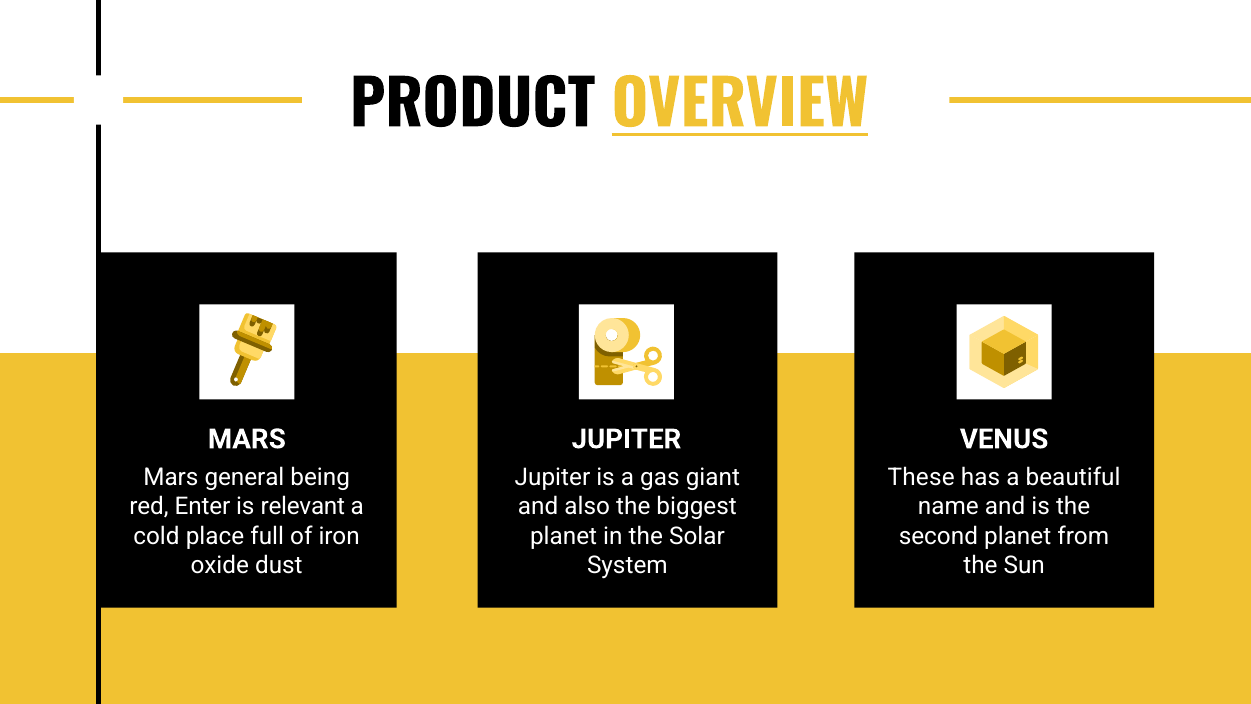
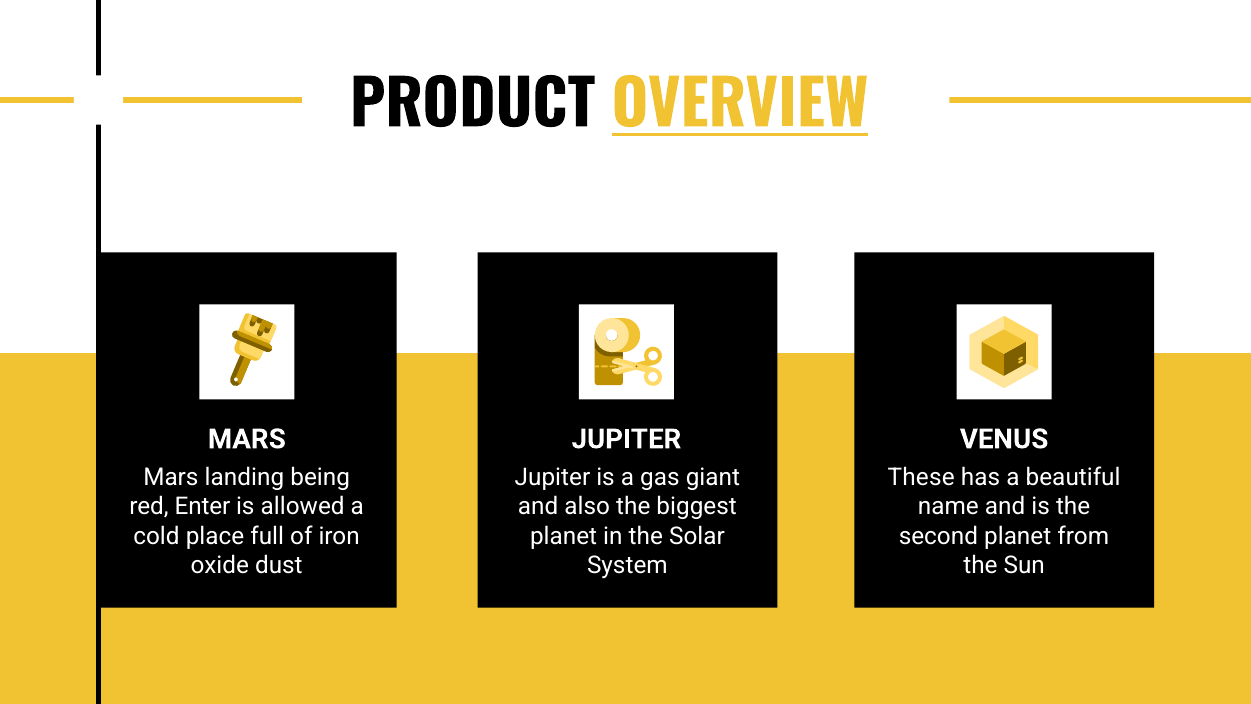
general: general -> landing
relevant: relevant -> allowed
